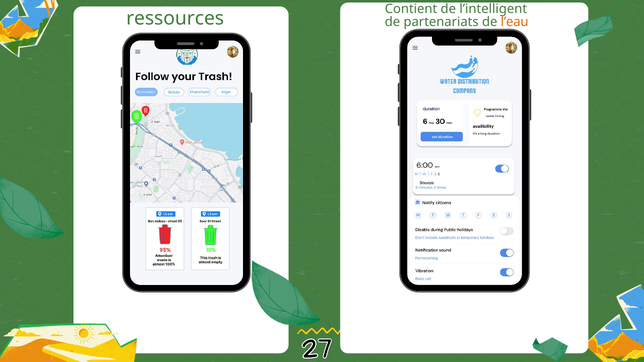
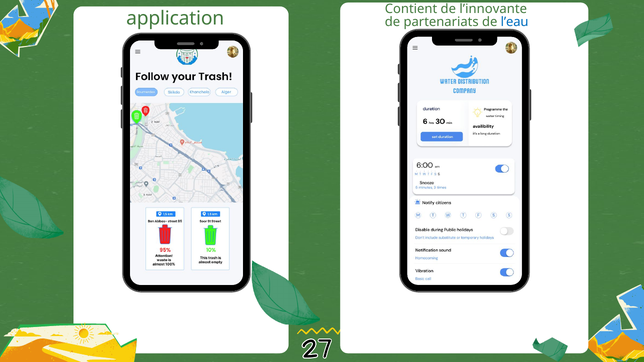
l’intelligent: l’intelligent -> l’innovante
ressources: ressources -> application
l’eau colour: orange -> blue
